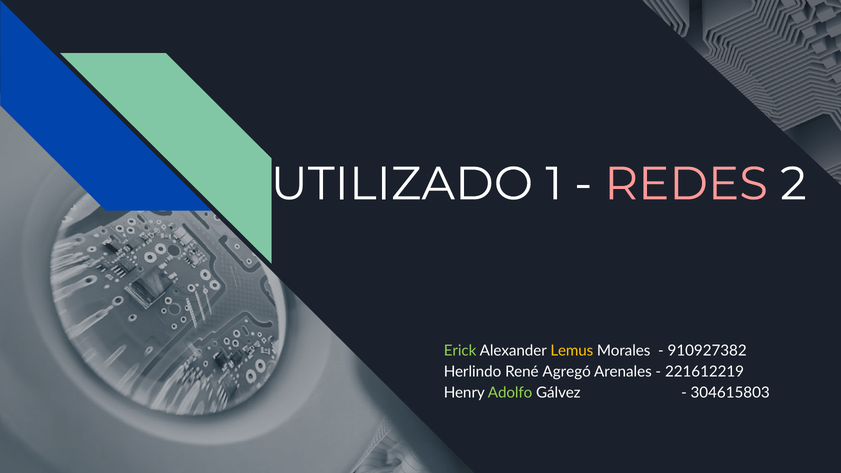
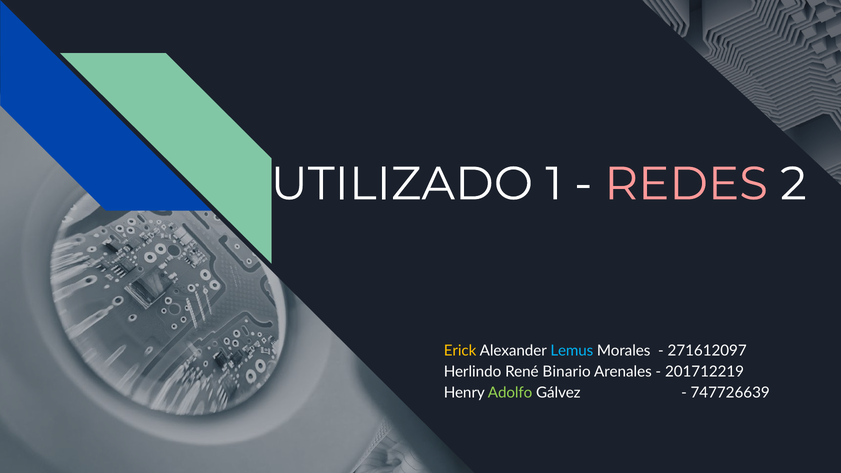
Erick colour: light green -> yellow
Lemus colour: yellow -> light blue
910927382: 910927382 -> 271612097
Agregó: Agregó -> Binario
221612219: 221612219 -> 201712219
304615803: 304615803 -> 747726639
